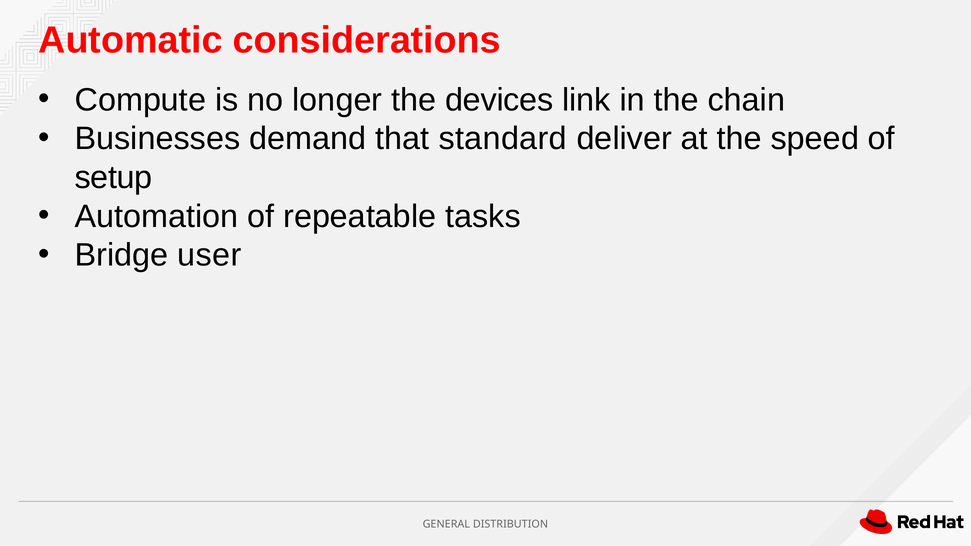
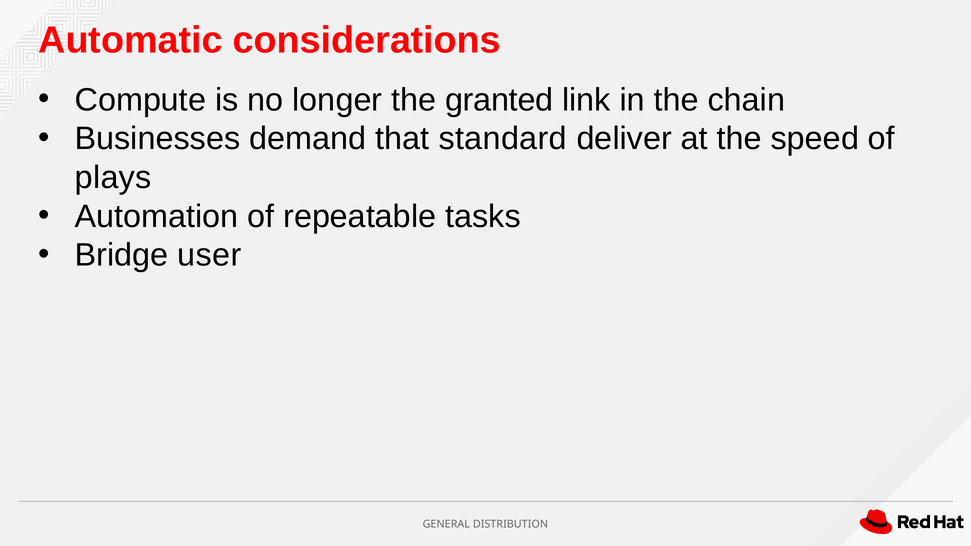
devices: devices -> granted
setup: setup -> plays
